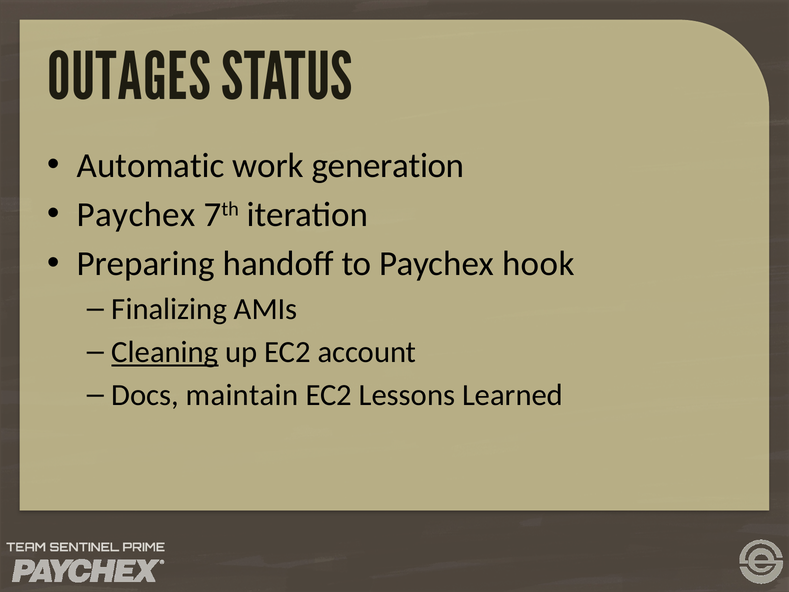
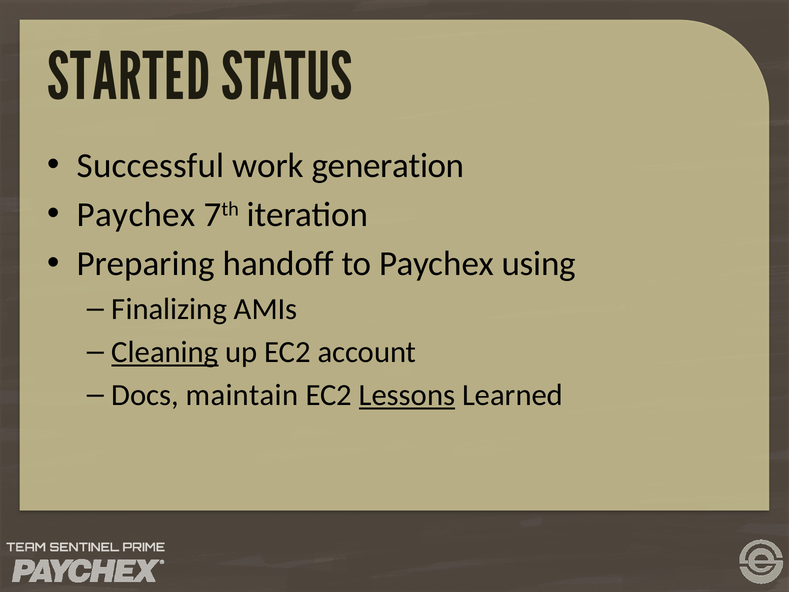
OUTAGES: OUTAGES -> STARTED
Automatic: Automatic -> Successful
hook: hook -> using
Lessons underline: none -> present
